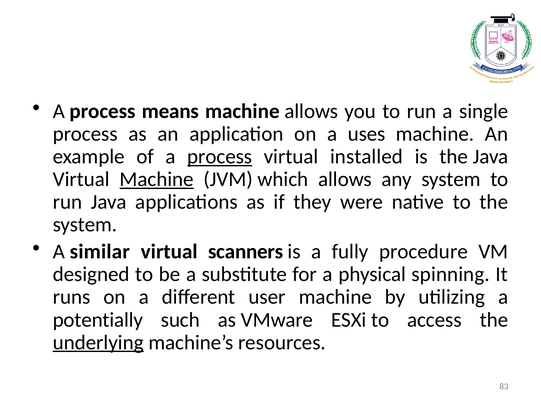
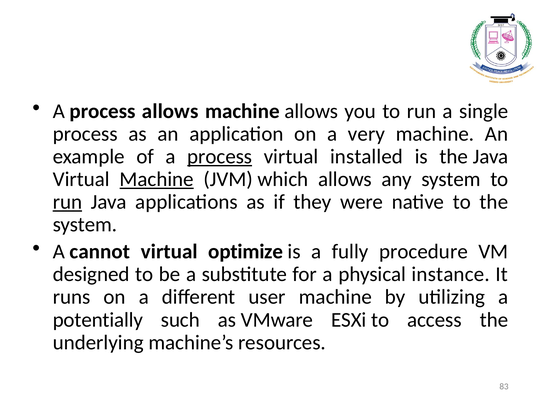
process means: means -> allows
uses: uses -> very
run at (67, 202) underline: none -> present
similar: similar -> cannot
scanners: scanners -> optimize
spinning: spinning -> instance
underlying underline: present -> none
